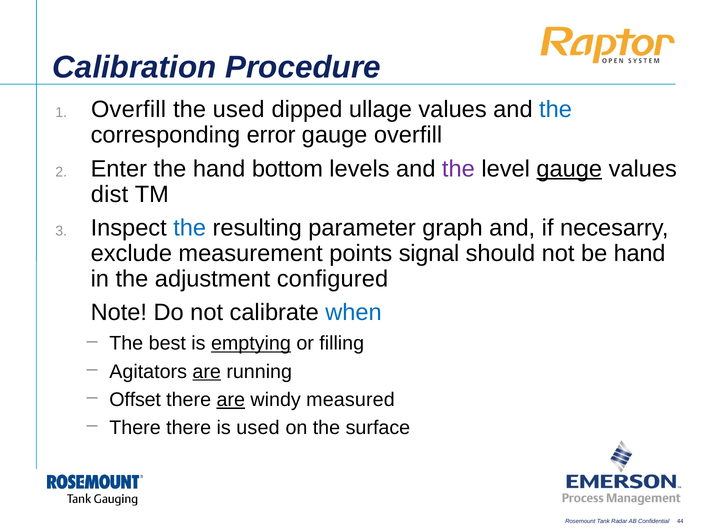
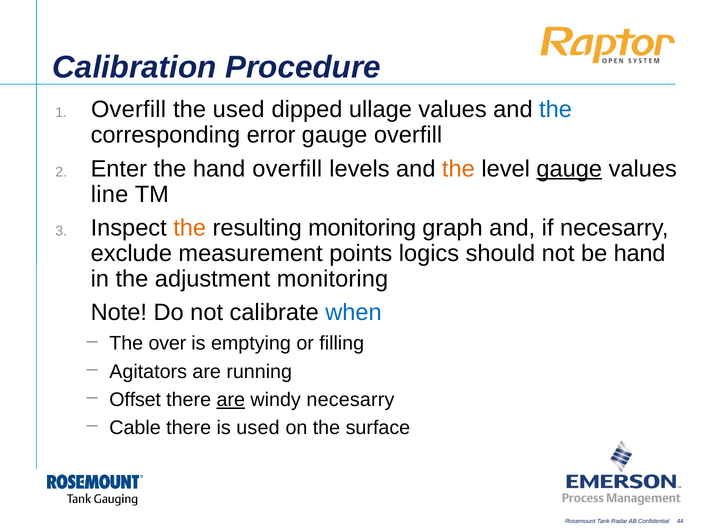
hand bottom: bottom -> overfill
the at (458, 169) colour: purple -> orange
dist: dist -> line
the at (190, 228) colour: blue -> orange
resulting parameter: parameter -> monitoring
signal: signal -> logics
adjustment configured: configured -> monitoring
best: best -> over
emptying underline: present -> none
are at (207, 372) underline: present -> none
windy measured: measured -> necesarry
There at (135, 428): There -> Cable
